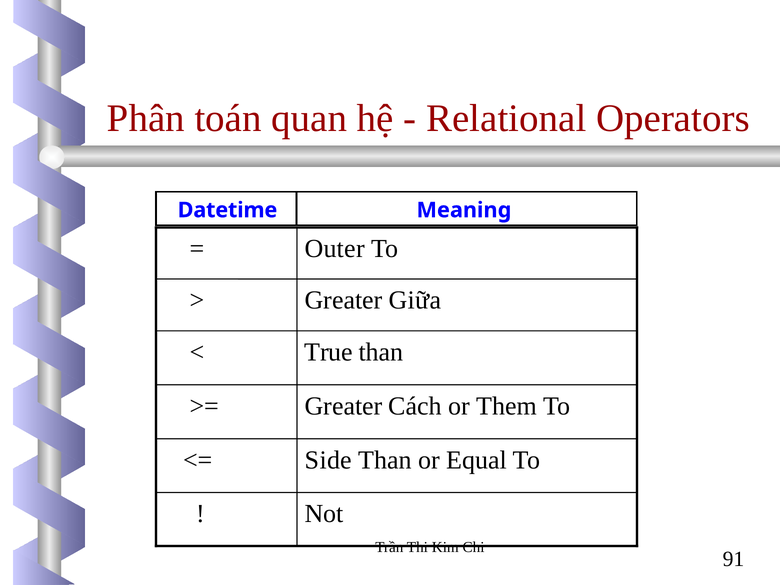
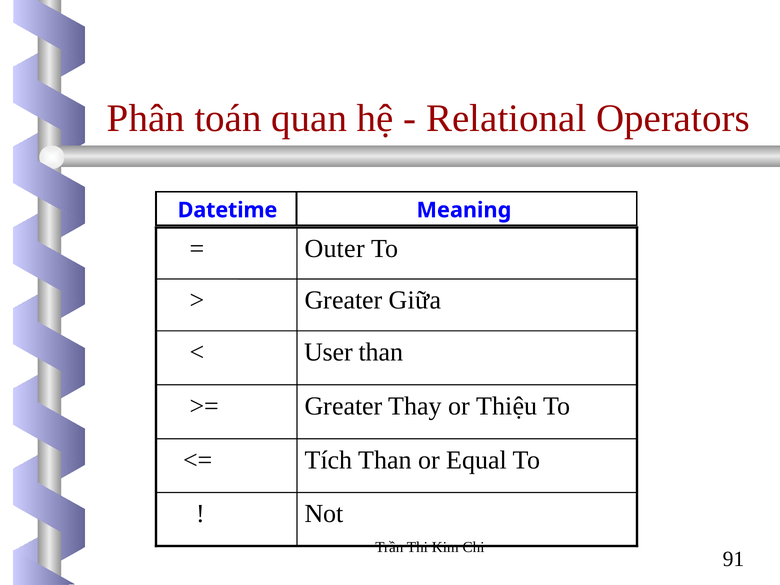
True: True -> User
Cách: Cách -> Thay
Them: Them -> Thiệu
Side: Side -> Tích
